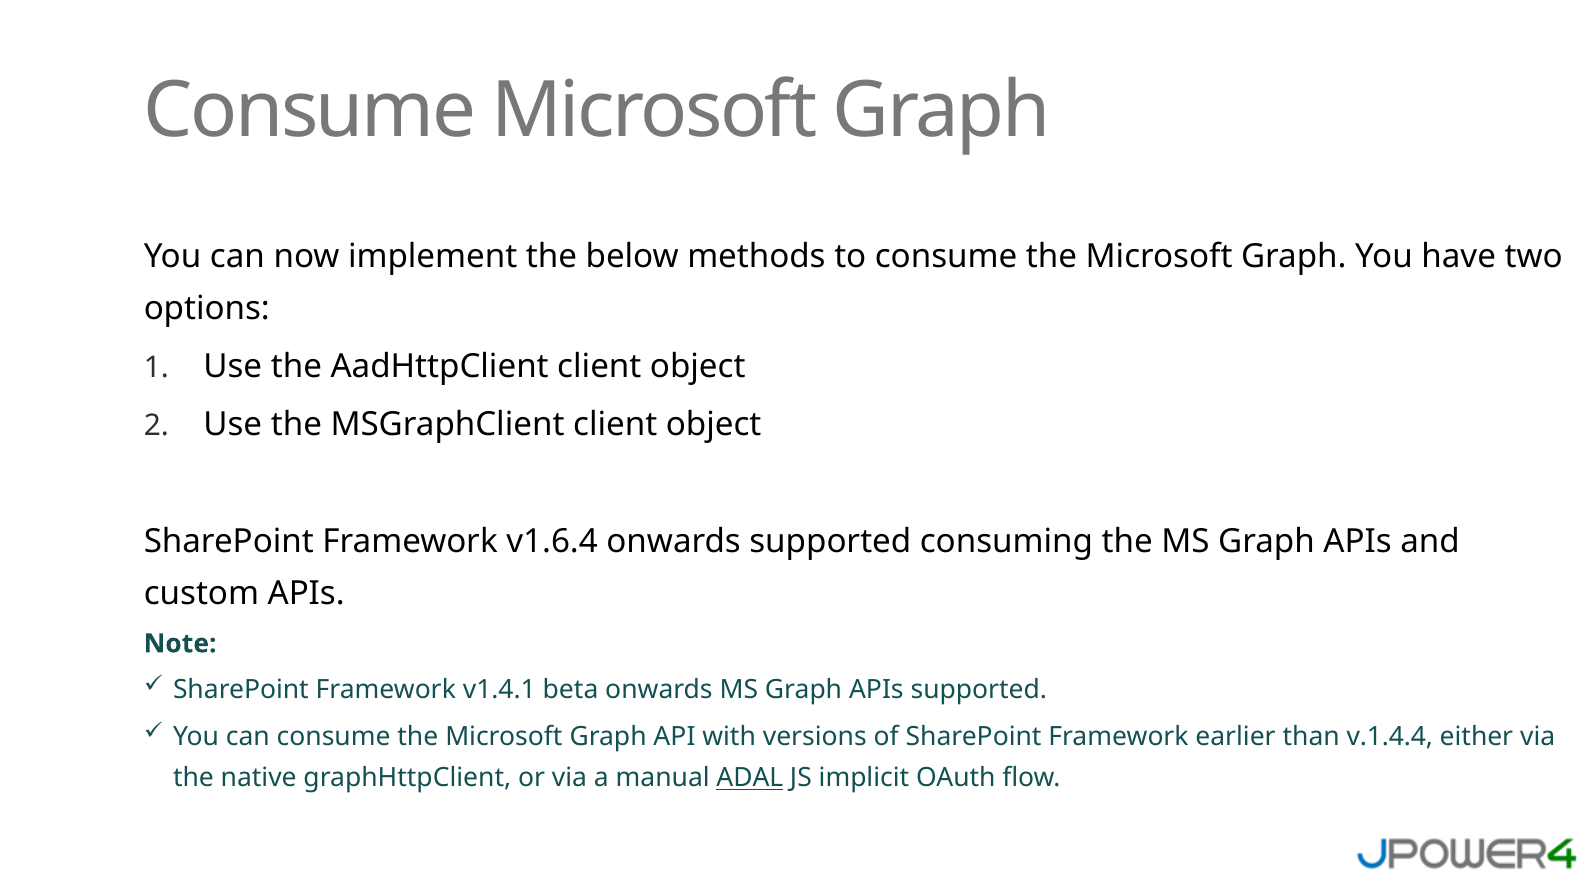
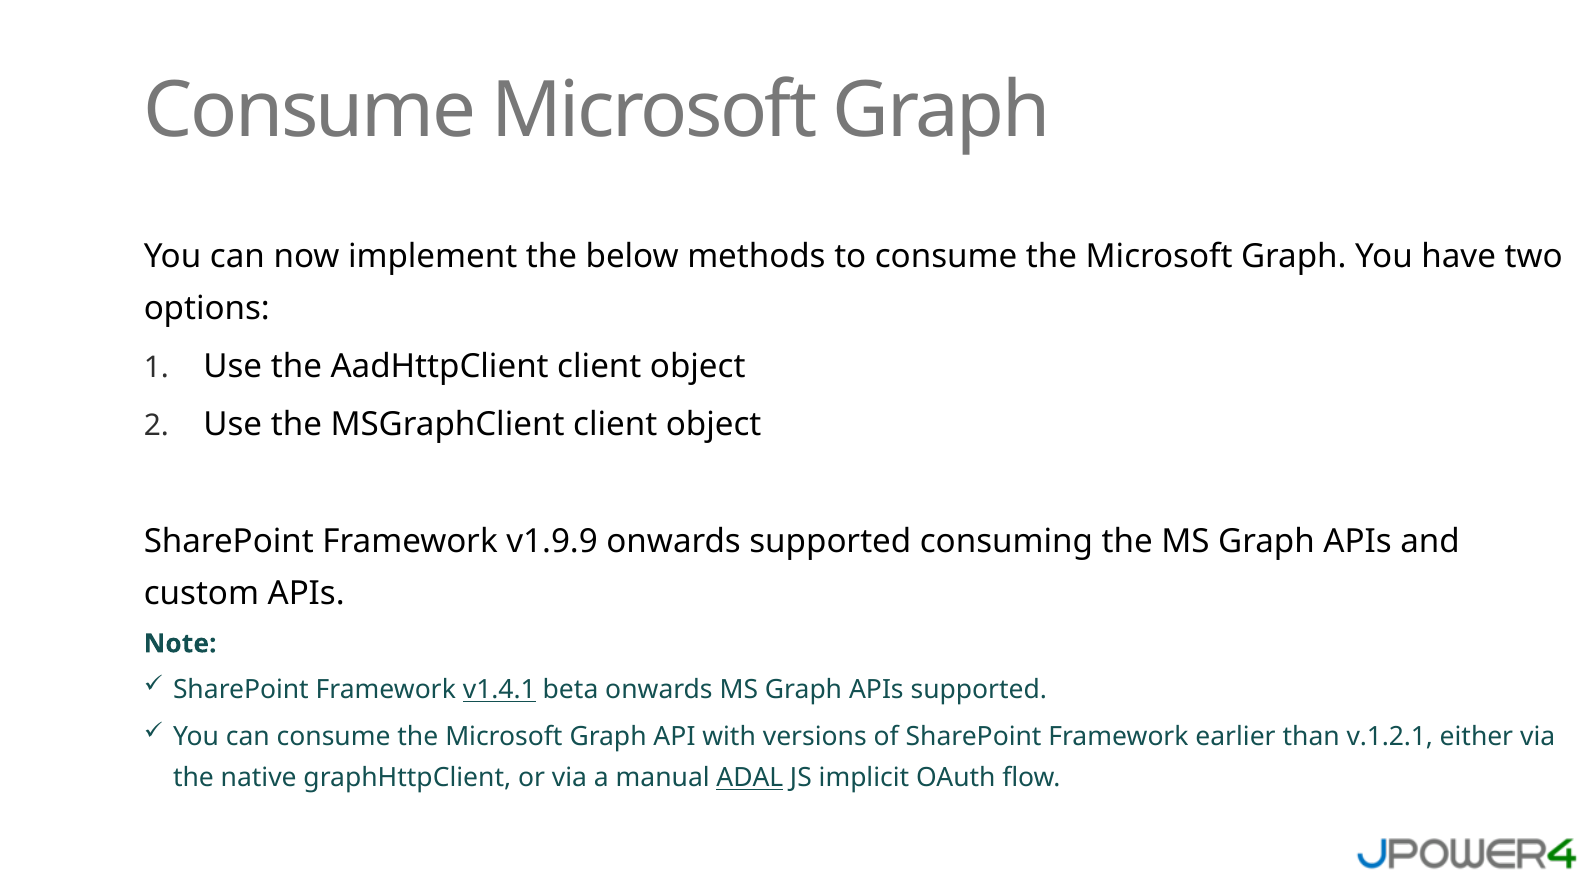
v1.6.4: v1.6.4 -> v1.9.9
v1.4.1 underline: none -> present
v.1.4.4: v.1.4.4 -> v.1.2.1
